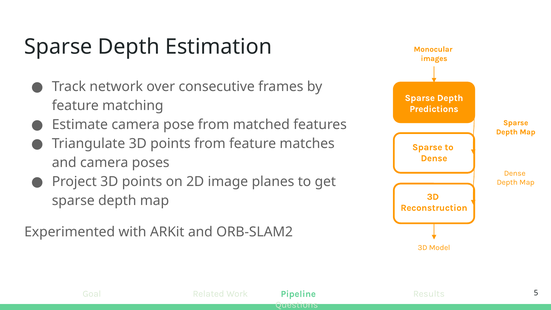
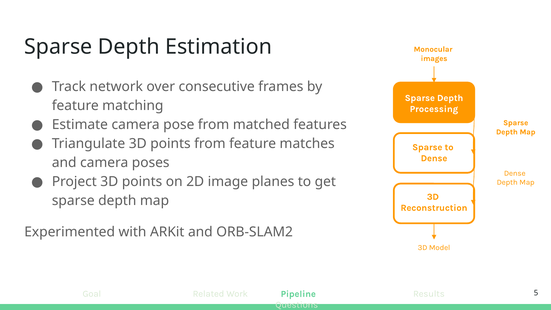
Predictions: Predictions -> Processing
